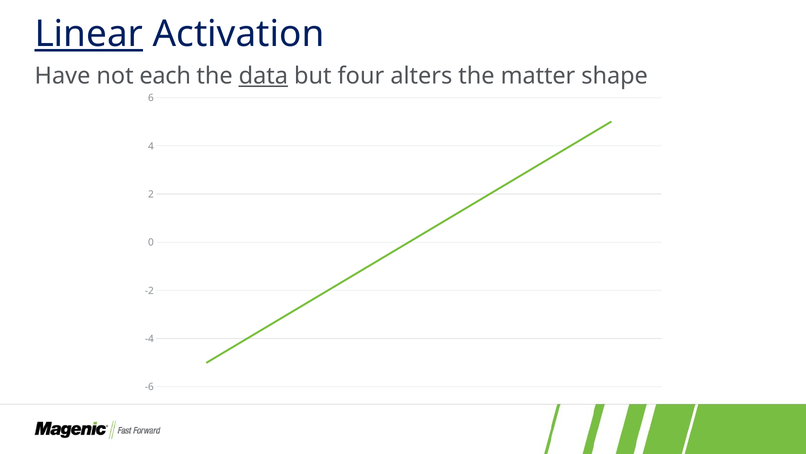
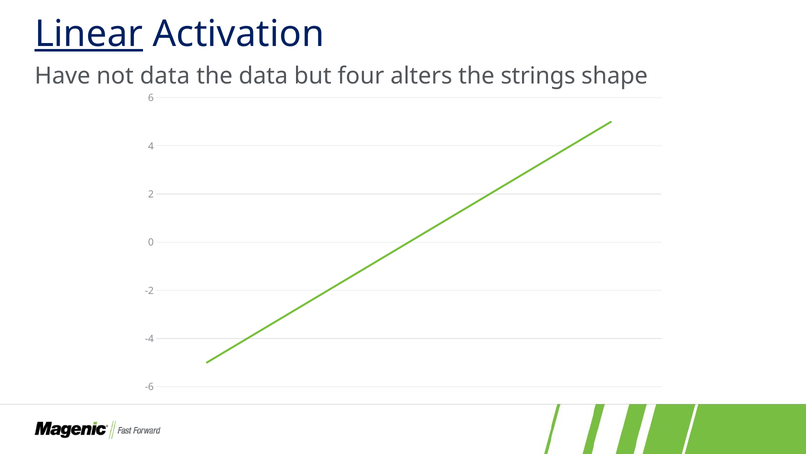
not each: each -> data
data at (263, 76) underline: present -> none
matter: matter -> strings
